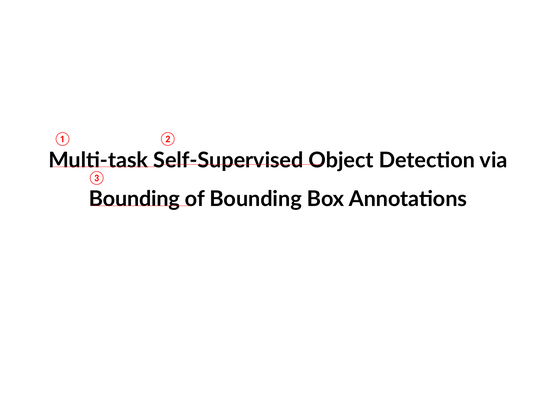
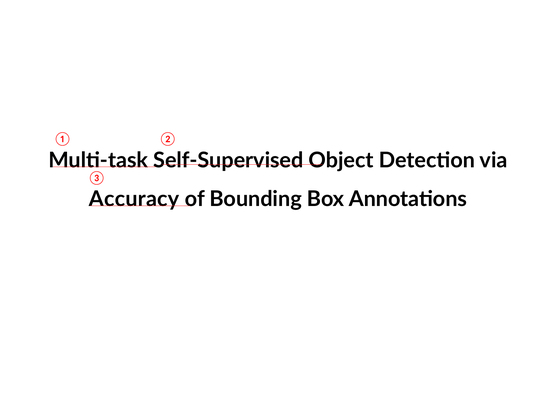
Bounding at (134, 199): Bounding -> Accuracy
